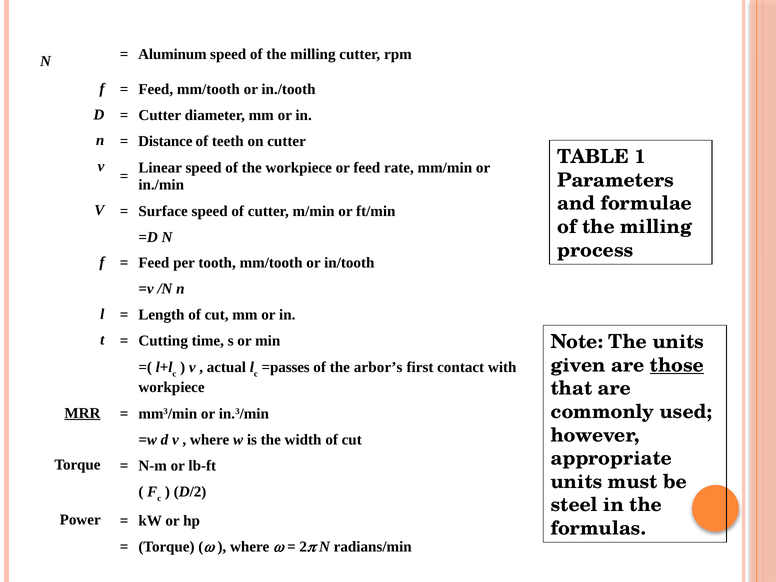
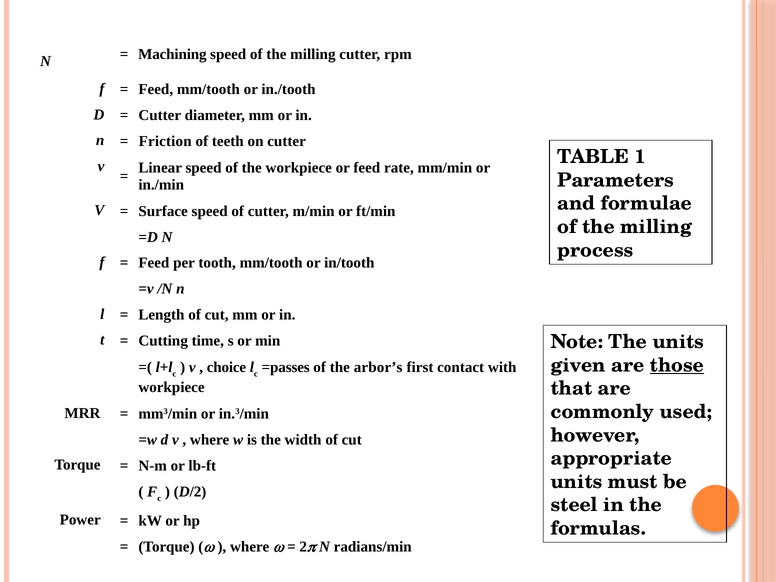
Aluminum: Aluminum -> Machining
Distance: Distance -> Friction
actual: actual -> choice
MRR underline: present -> none
